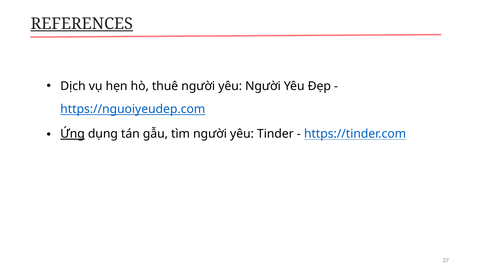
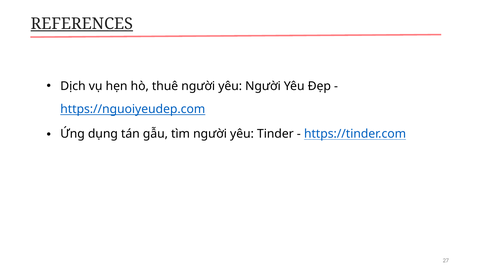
Ứng underline: present -> none
